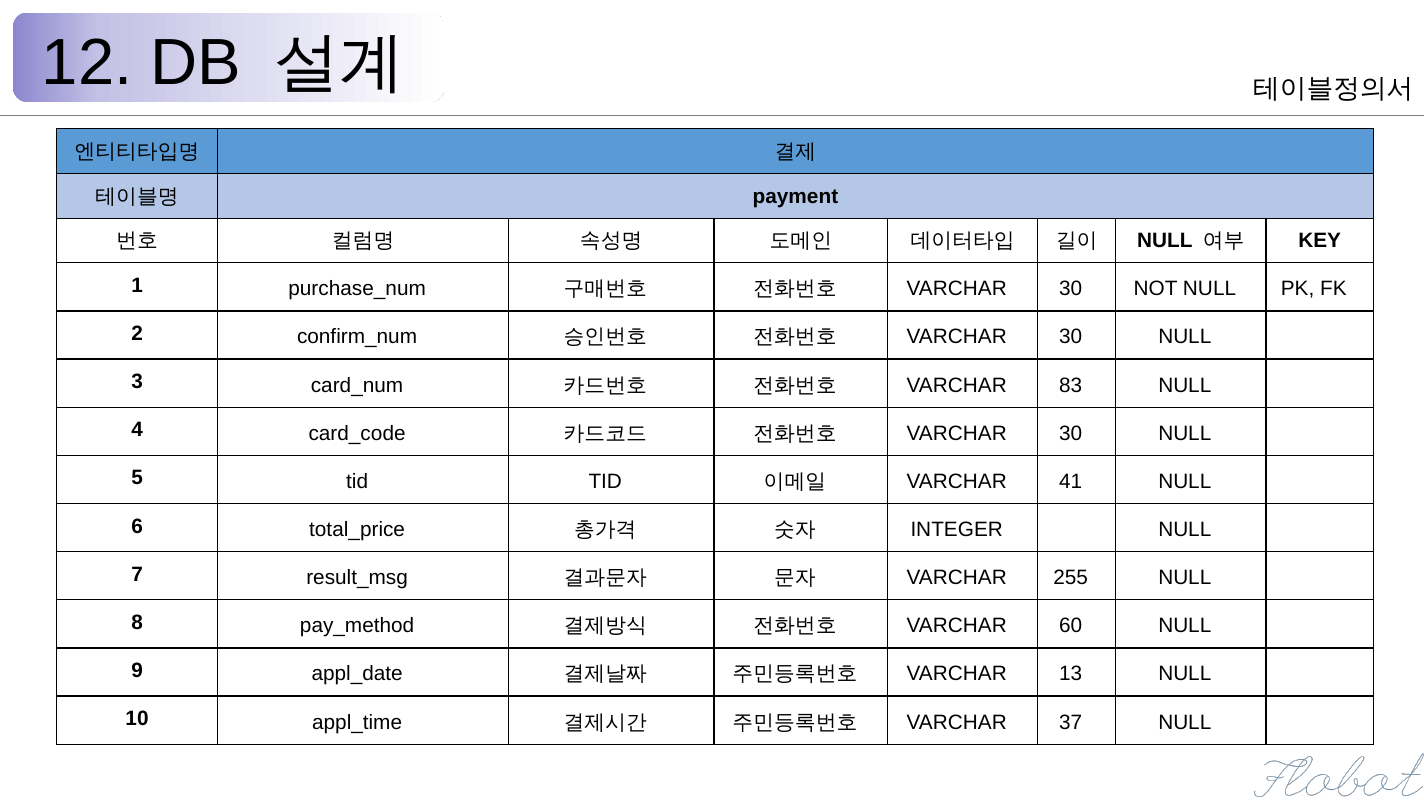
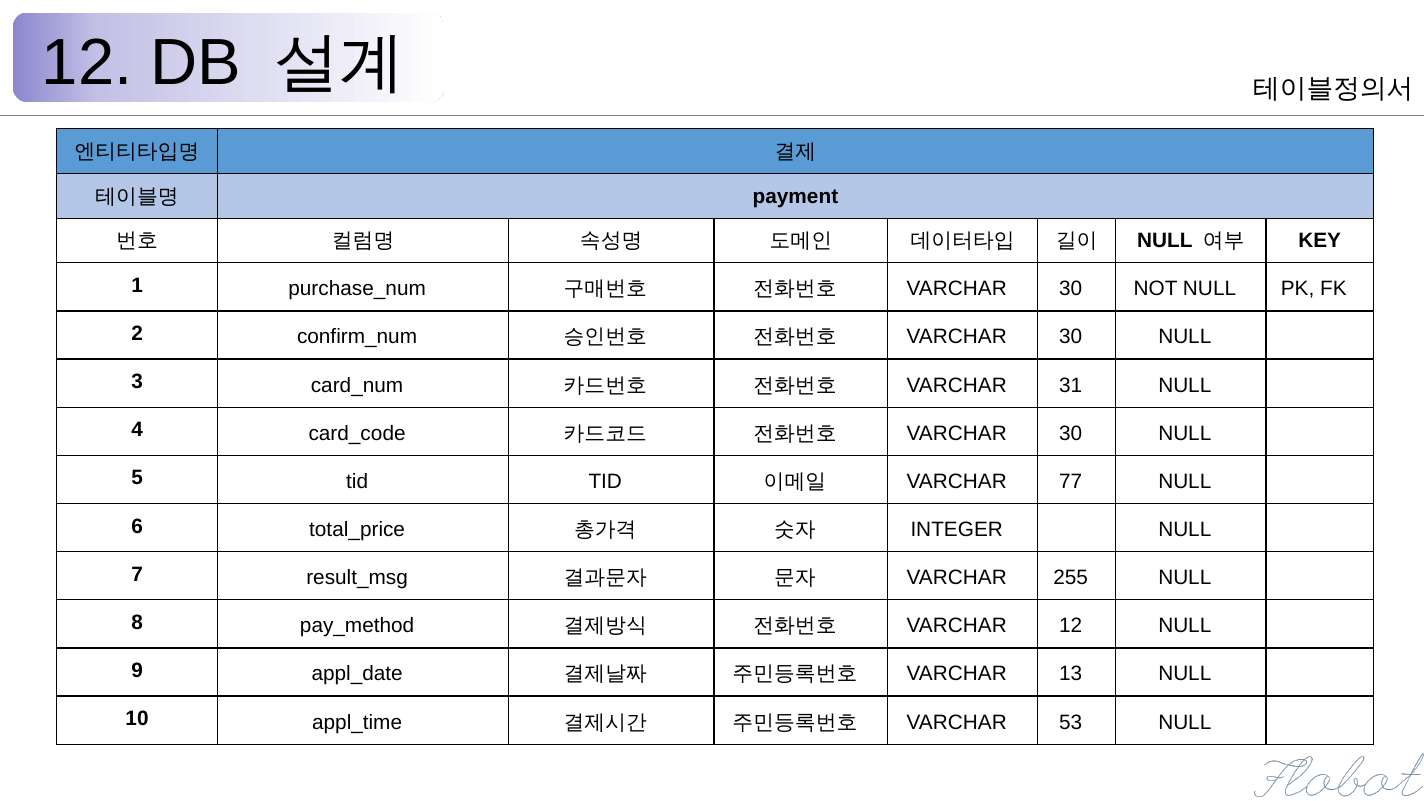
83: 83 -> 31
41: 41 -> 77
VARCHAR 60: 60 -> 12
37: 37 -> 53
